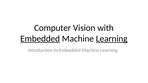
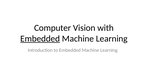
Learning at (112, 39) underline: present -> none
